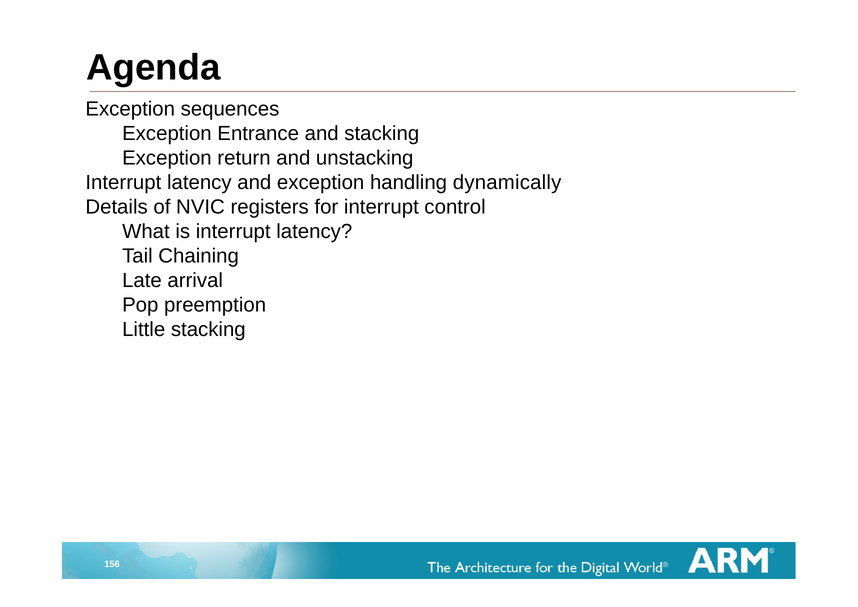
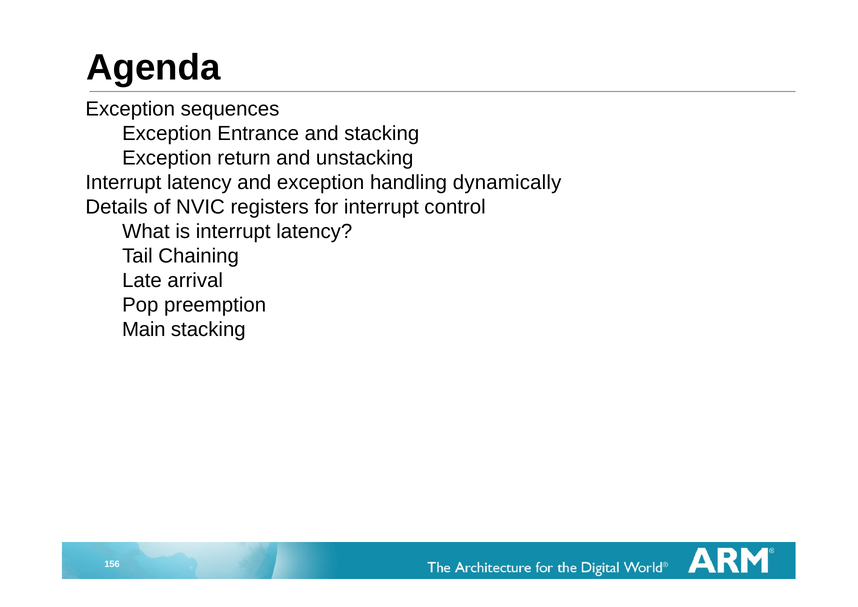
Little: Little -> Main
